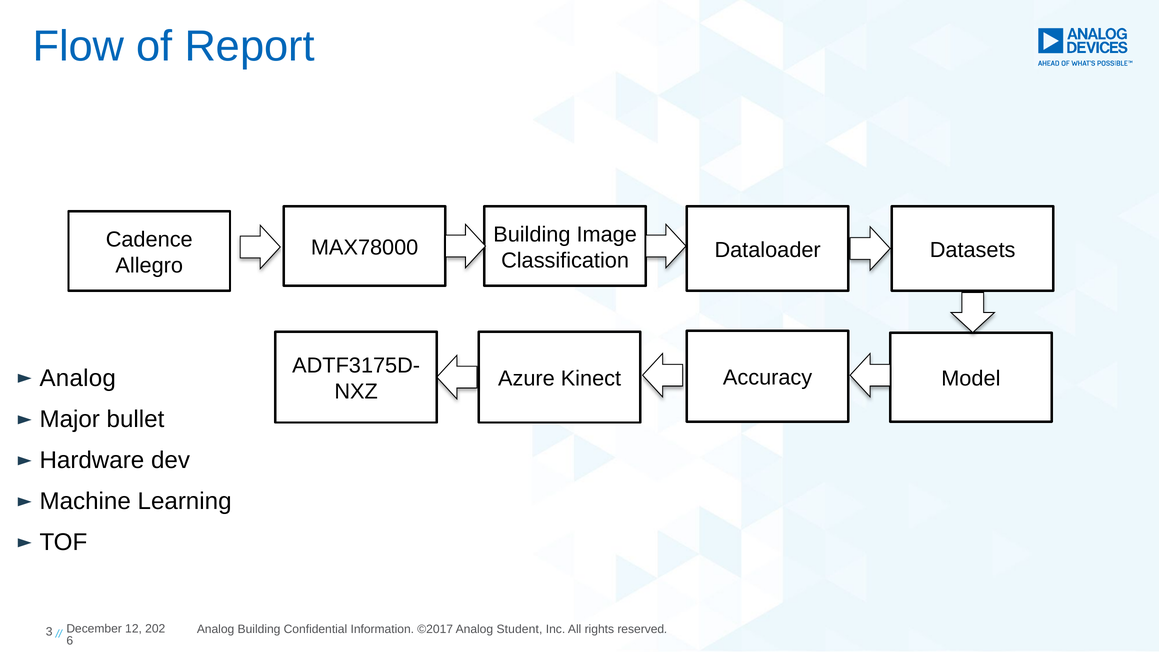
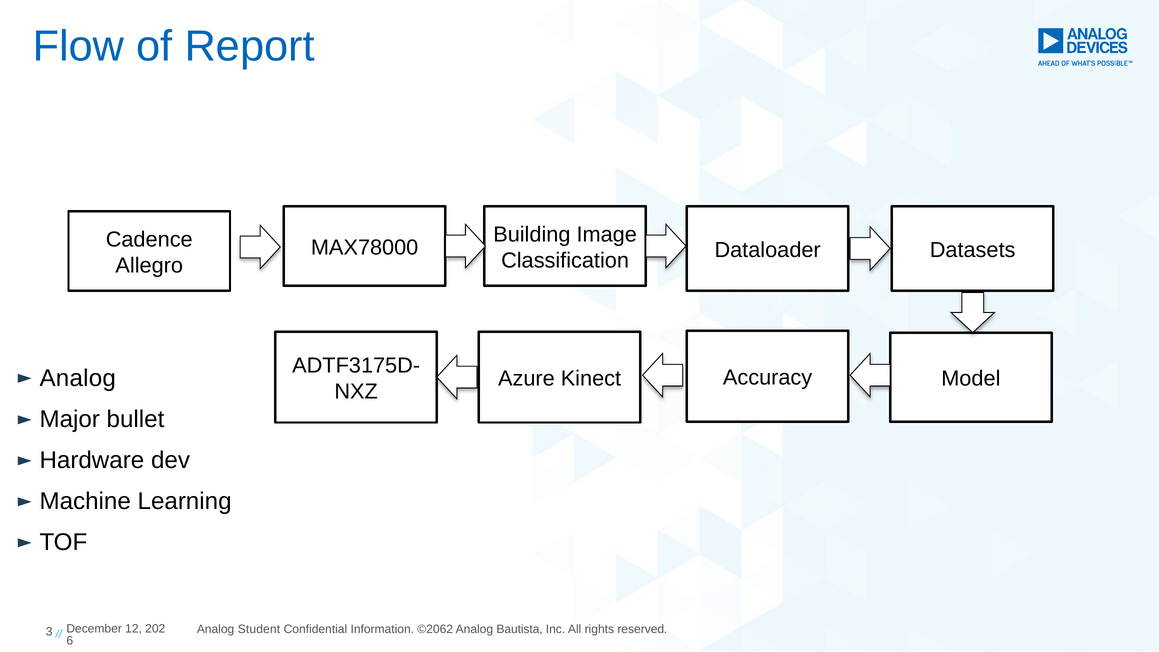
Analog Building: Building -> Student
©2017: ©2017 -> ©2062
Student: Student -> Bautista
